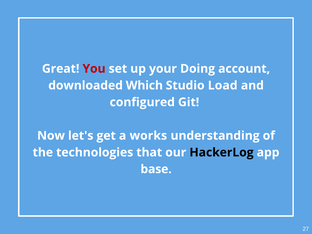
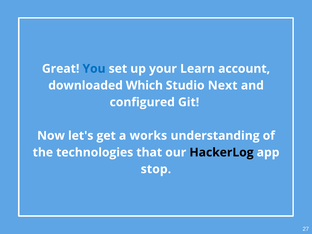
You colour: red -> blue
Doing: Doing -> Learn
Load: Load -> Next
base: base -> stop
